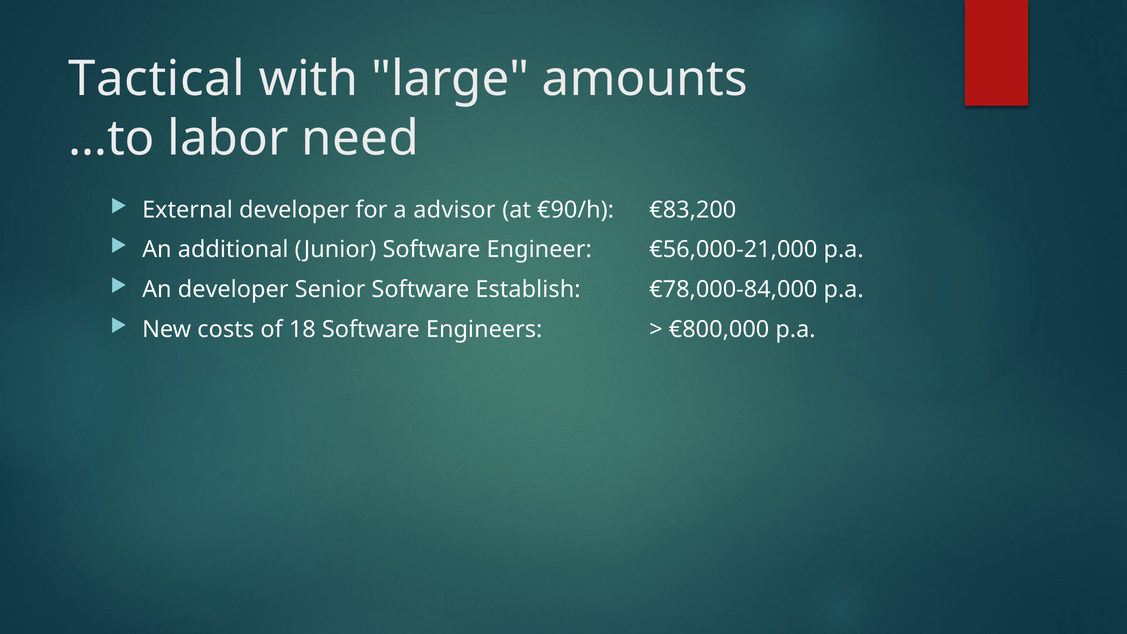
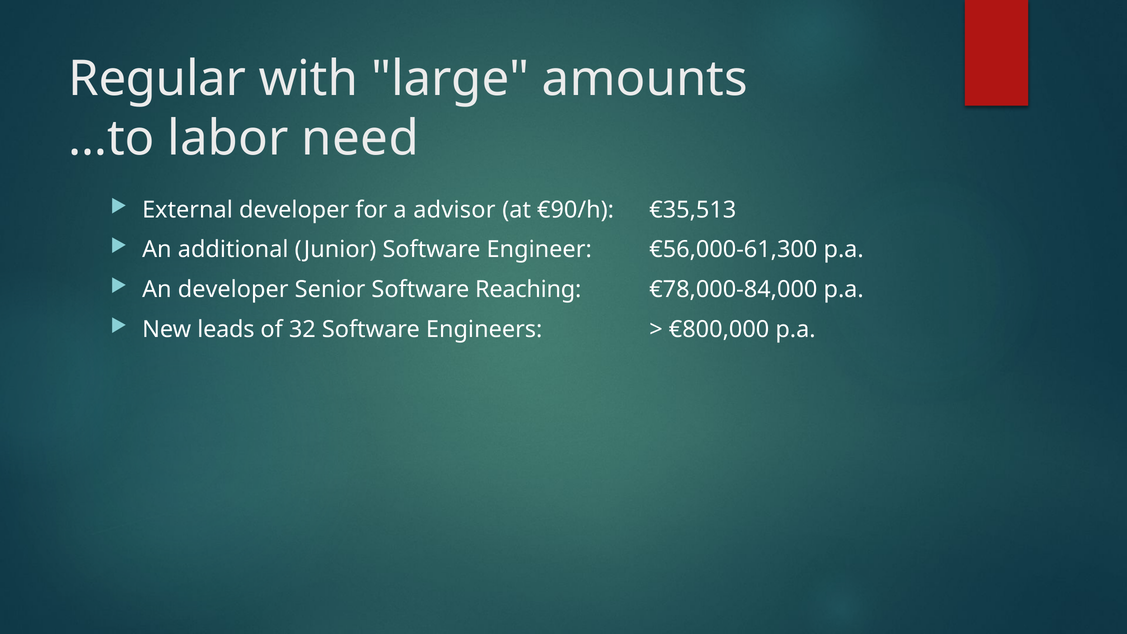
Tactical: Tactical -> Regular
€83,200: €83,200 -> €35,513
€56,000-21,000: €56,000-21,000 -> €56,000-61,300
Establish: Establish -> Reaching
costs: costs -> leads
18: 18 -> 32
